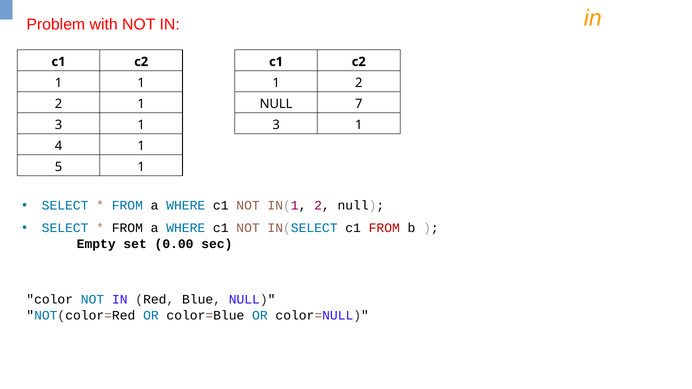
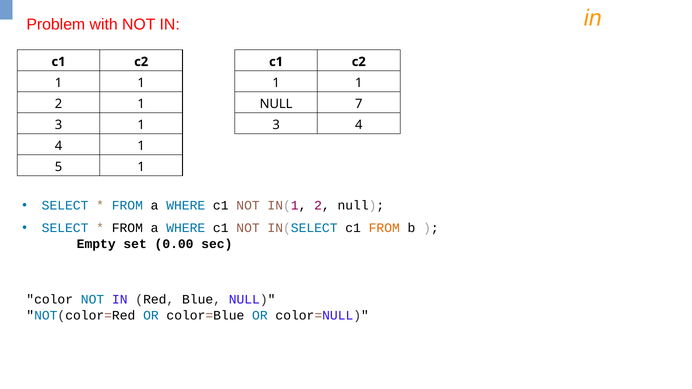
2 at (359, 83): 2 -> 1
1 at (359, 125): 1 -> 4
FROM at (384, 228) colour: red -> orange
